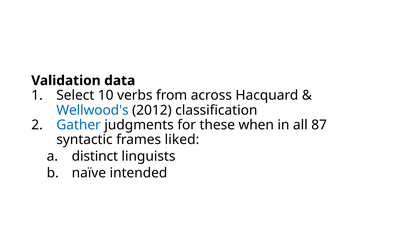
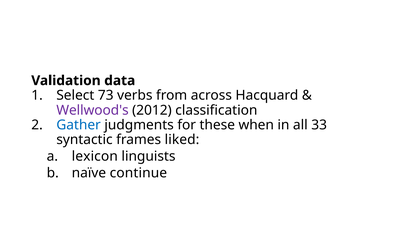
10: 10 -> 73
Wellwood's colour: blue -> purple
87: 87 -> 33
distinct: distinct -> lexicon
intended: intended -> continue
